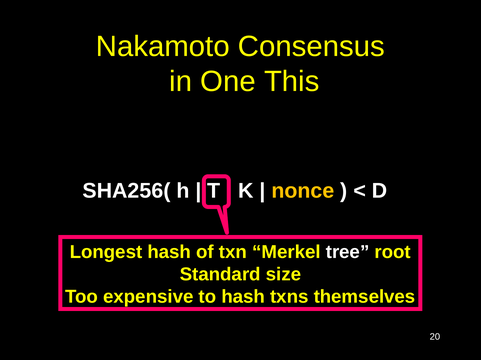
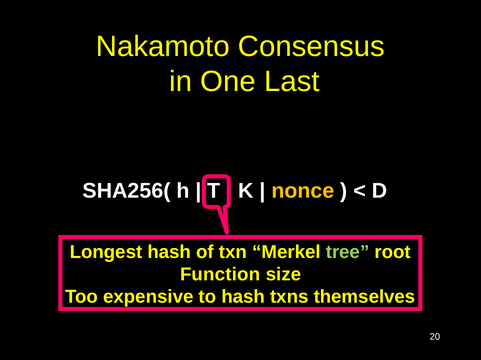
This: This -> Last
tree colour: white -> light green
Standard: Standard -> Function
